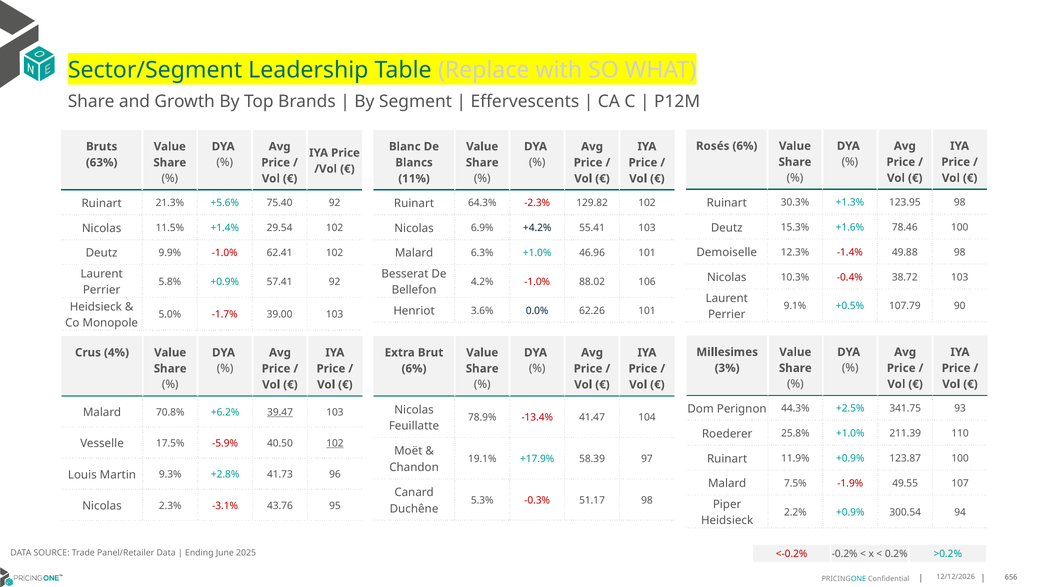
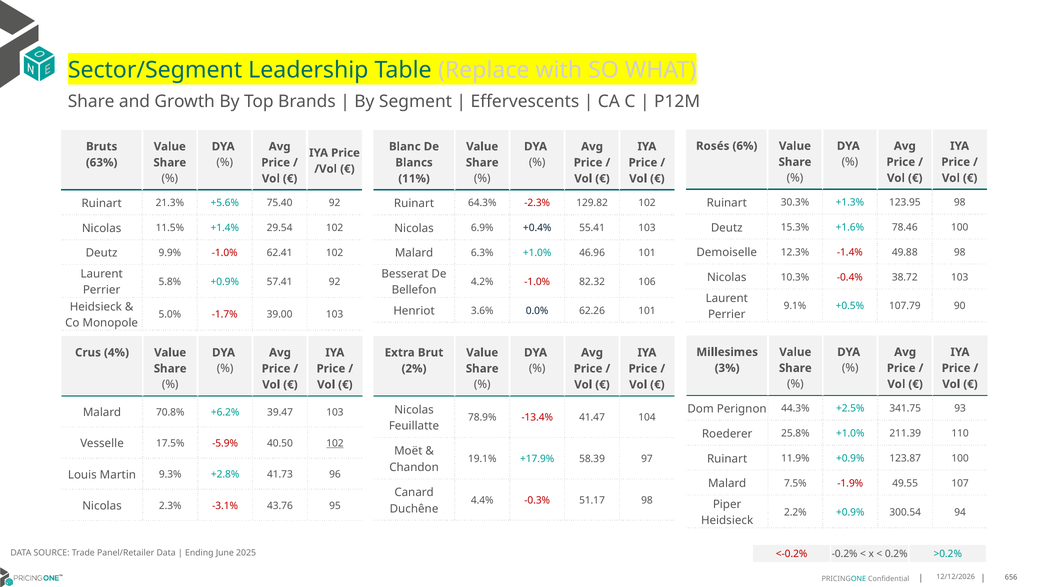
+4.2%: +4.2% -> +0.4%
88.02: 88.02 -> 82.32
6% at (414, 368): 6% -> 2%
39.47 underline: present -> none
5.3%: 5.3% -> 4.4%
